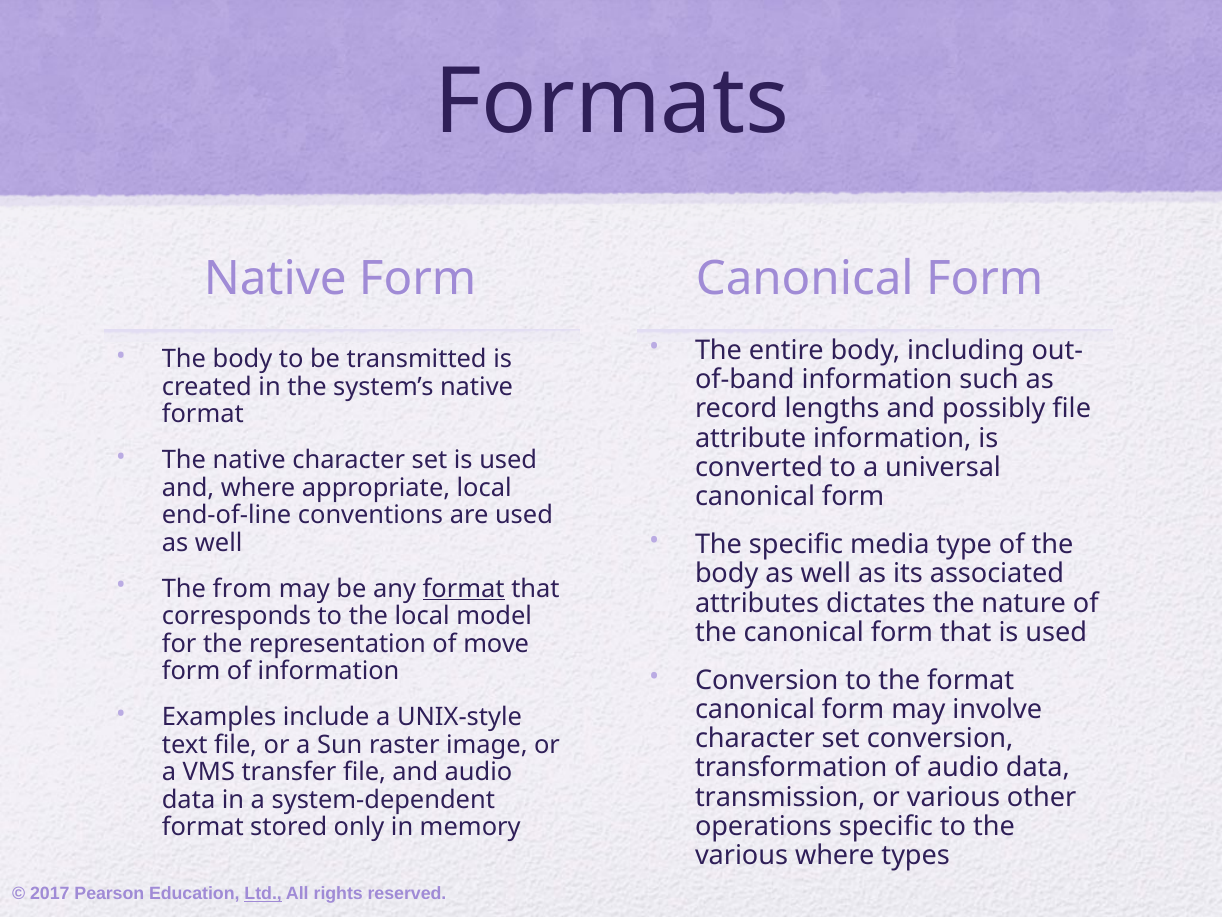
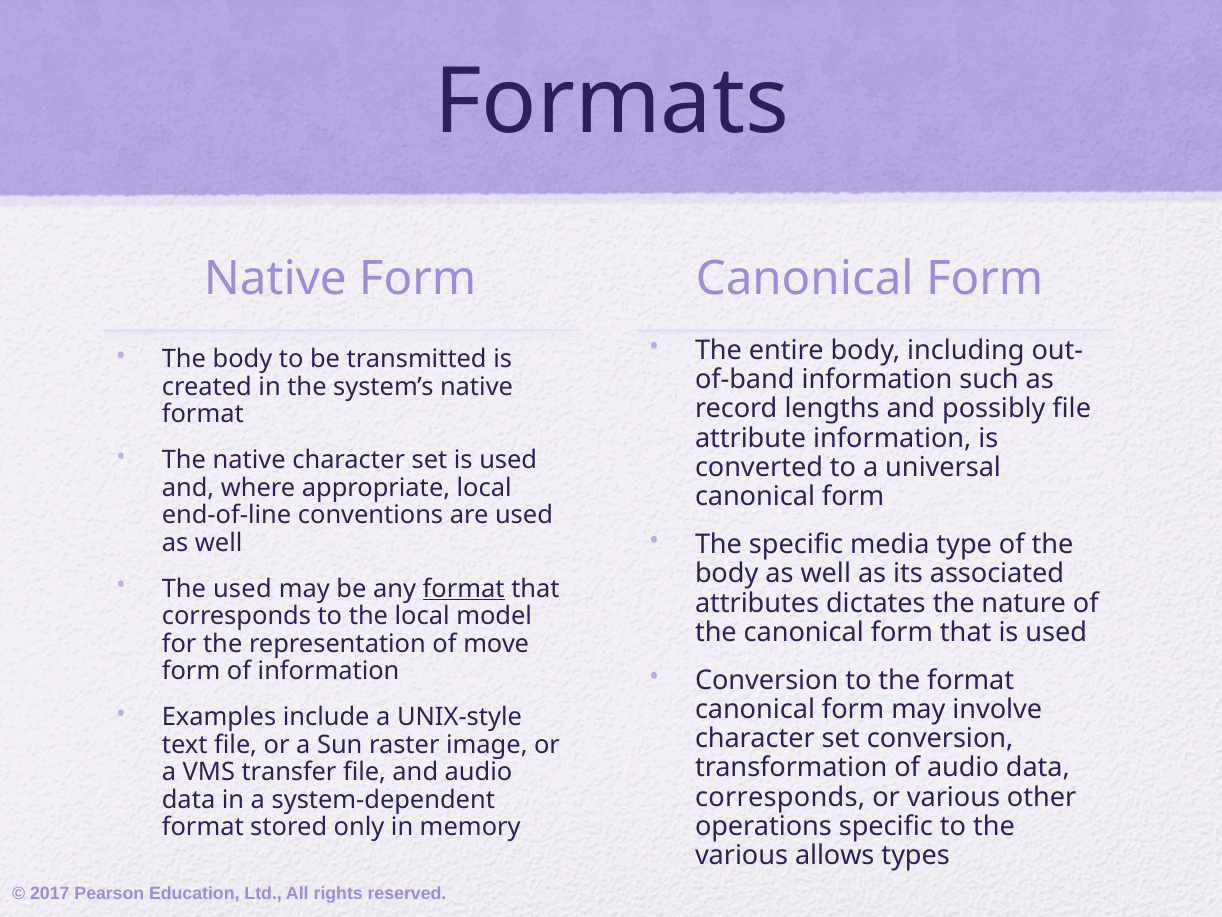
The from: from -> used
transmission at (780, 797): transmission -> corresponds
various where: where -> allows
Ltd underline: present -> none
